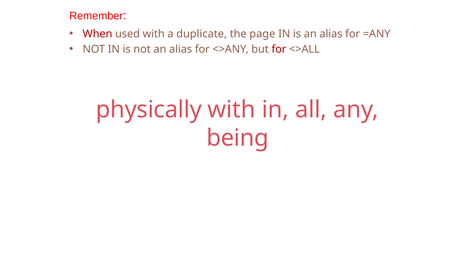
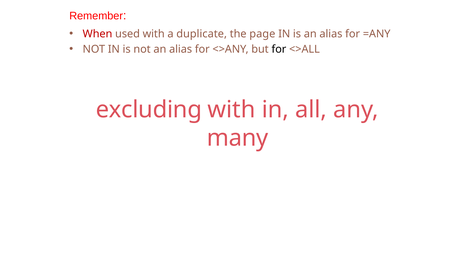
for at (279, 49) colour: red -> black
physically: physically -> excluding
being: being -> many
